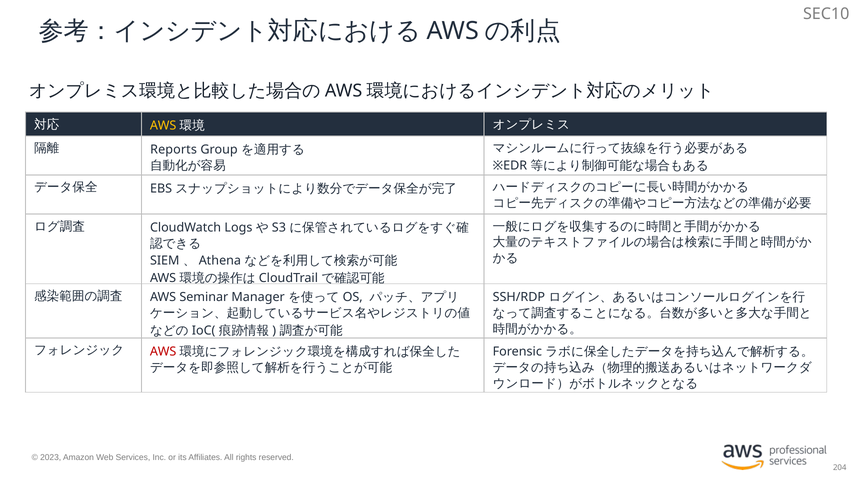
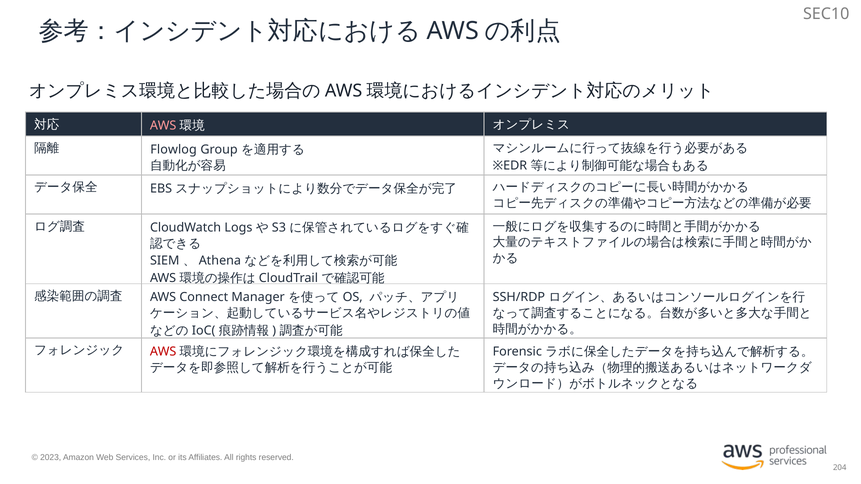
AWS at (163, 126) colour: yellow -> pink
Reports: Reports -> Flowlog
Seminar: Seminar -> Connect
